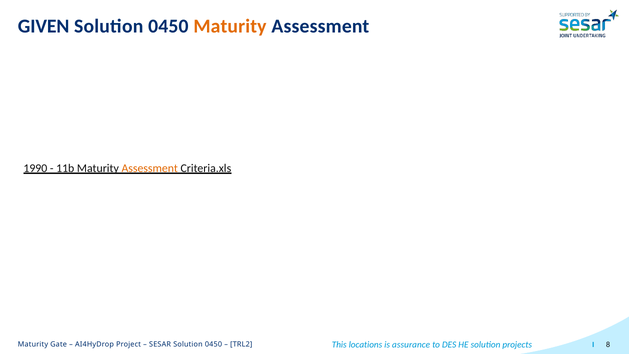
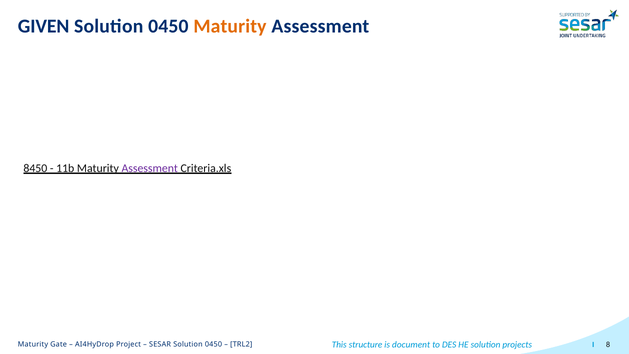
1990: 1990 -> 8450
Assessment at (150, 168) colour: orange -> purple
locations: locations -> structure
assurance: assurance -> document
